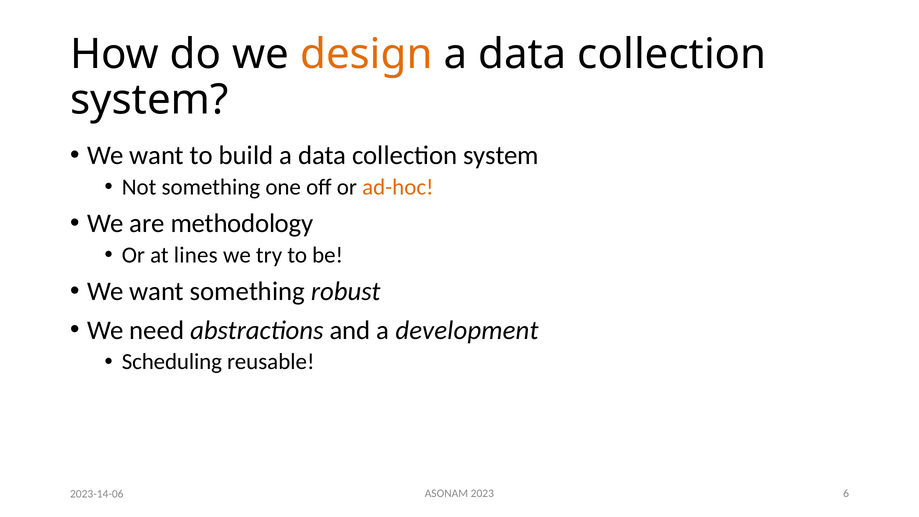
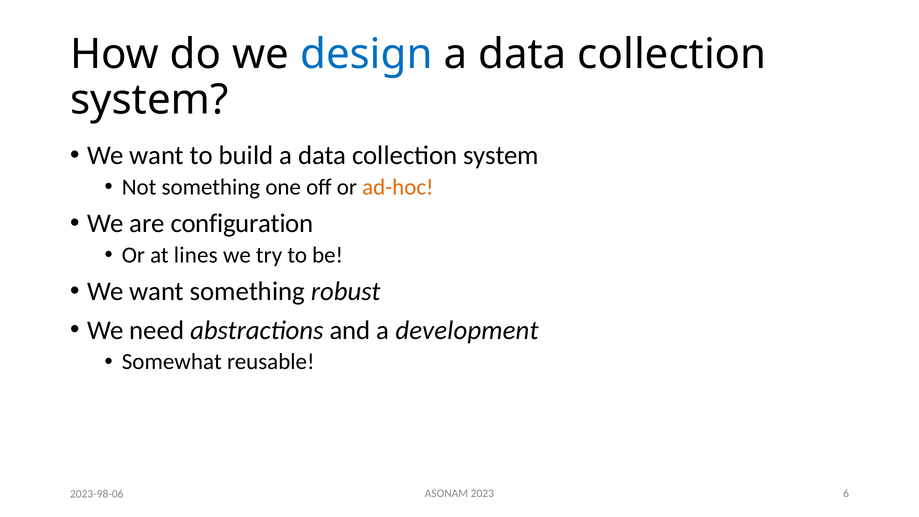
design colour: orange -> blue
methodology: methodology -> configuration
Scheduling: Scheduling -> Somewhat
2023-14-06: 2023-14-06 -> 2023-98-06
